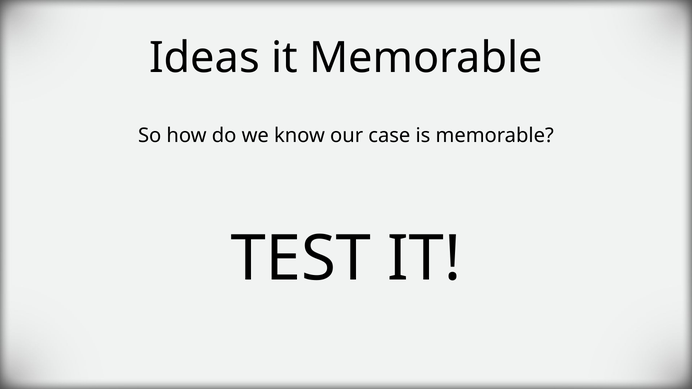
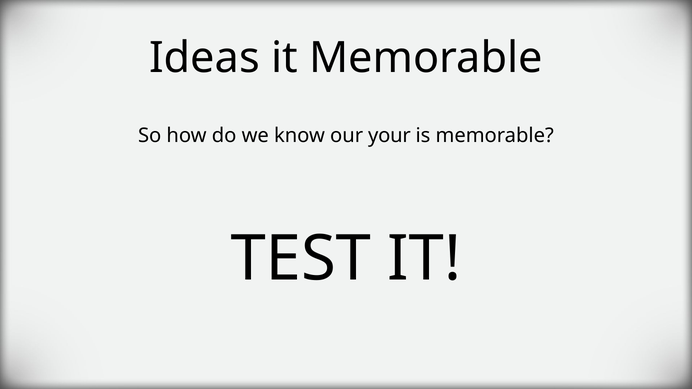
case: case -> your
